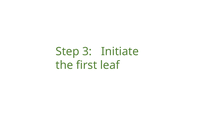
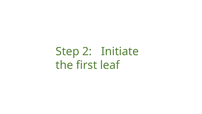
3: 3 -> 2
